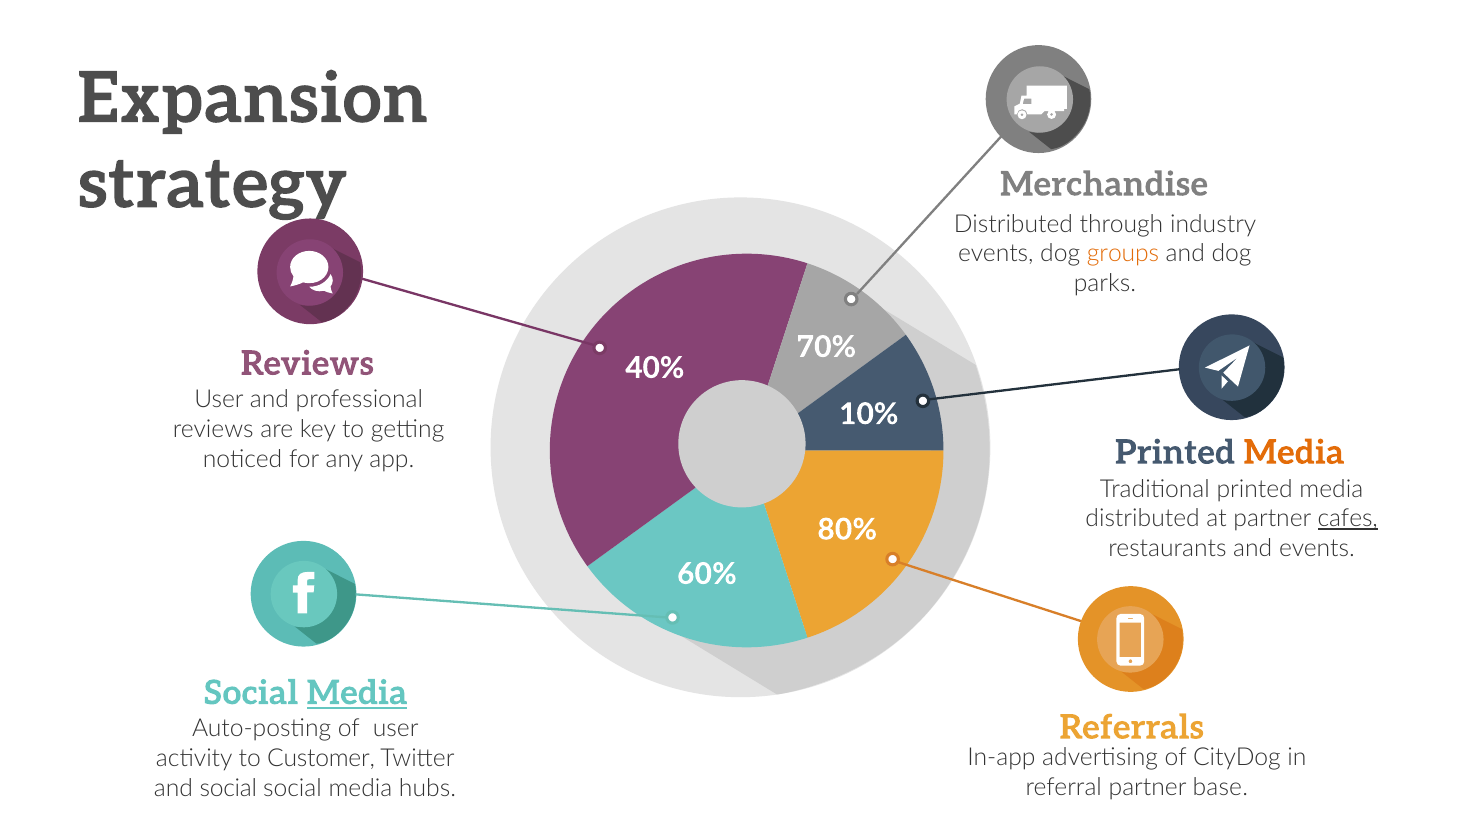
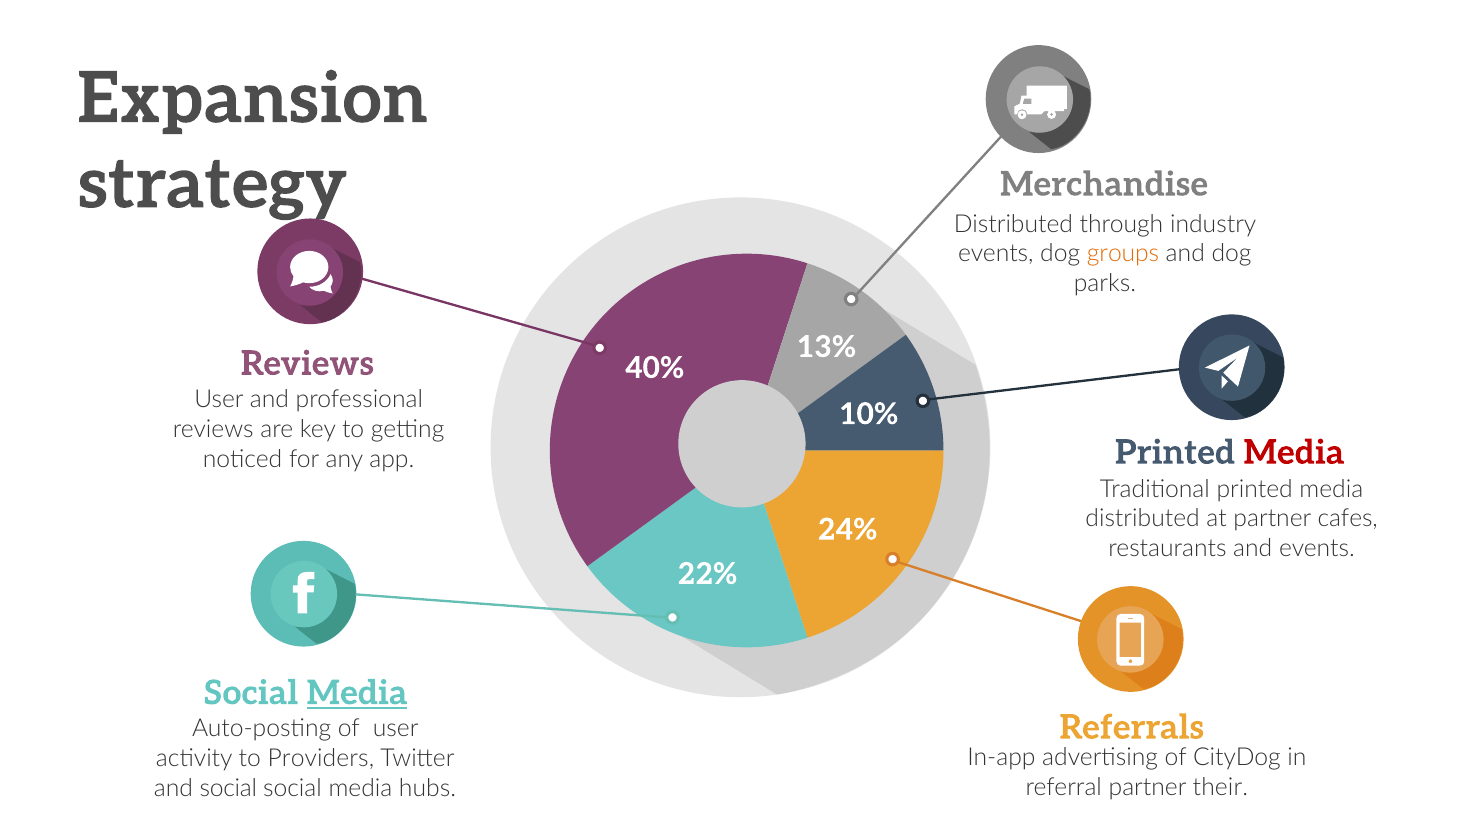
70%: 70% -> 13%
Media at (1294, 453) colour: orange -> red
cafes underline: present -> none
80%: 80% -> 24%
60%: 60% -> 22%
Customer: Customer -> Providers
base: base -> their
